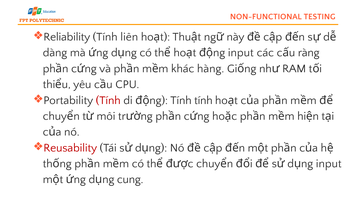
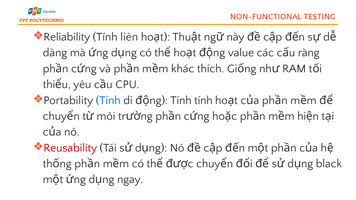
input at (241, 53): input -> value
hàng: hàng -> thích
Tính at (108, 100) colour: red -> blue
input at (329, 164): input -> black
cung: cung -> ngay
